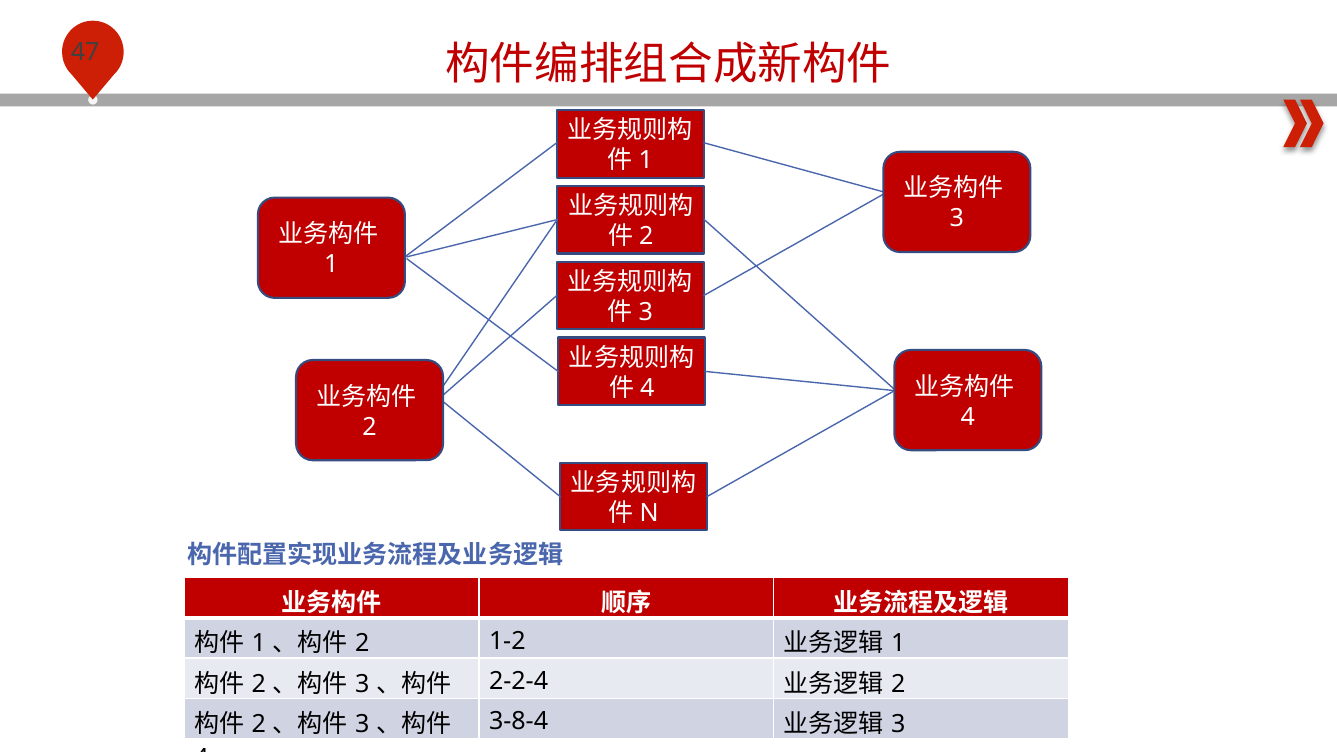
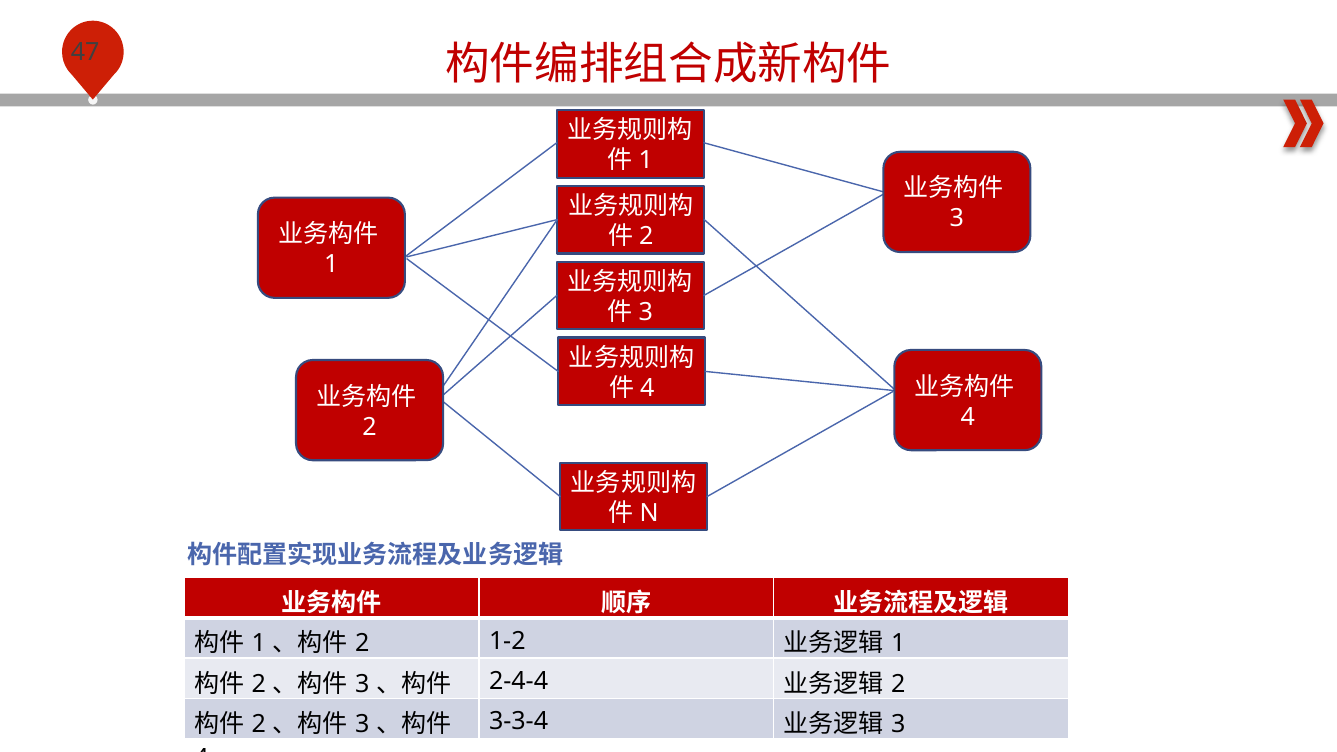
2-2-4: 2-2-4 -> 2-4-4
3-8-4: 3-8-4 -> 3-3-4
